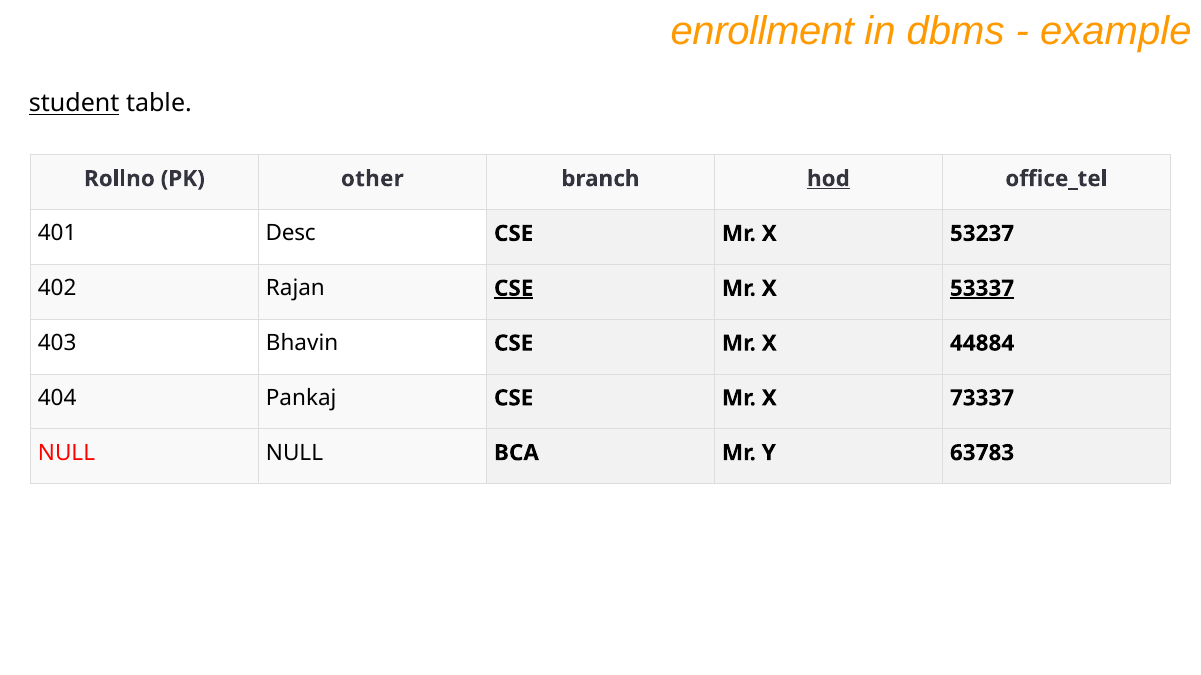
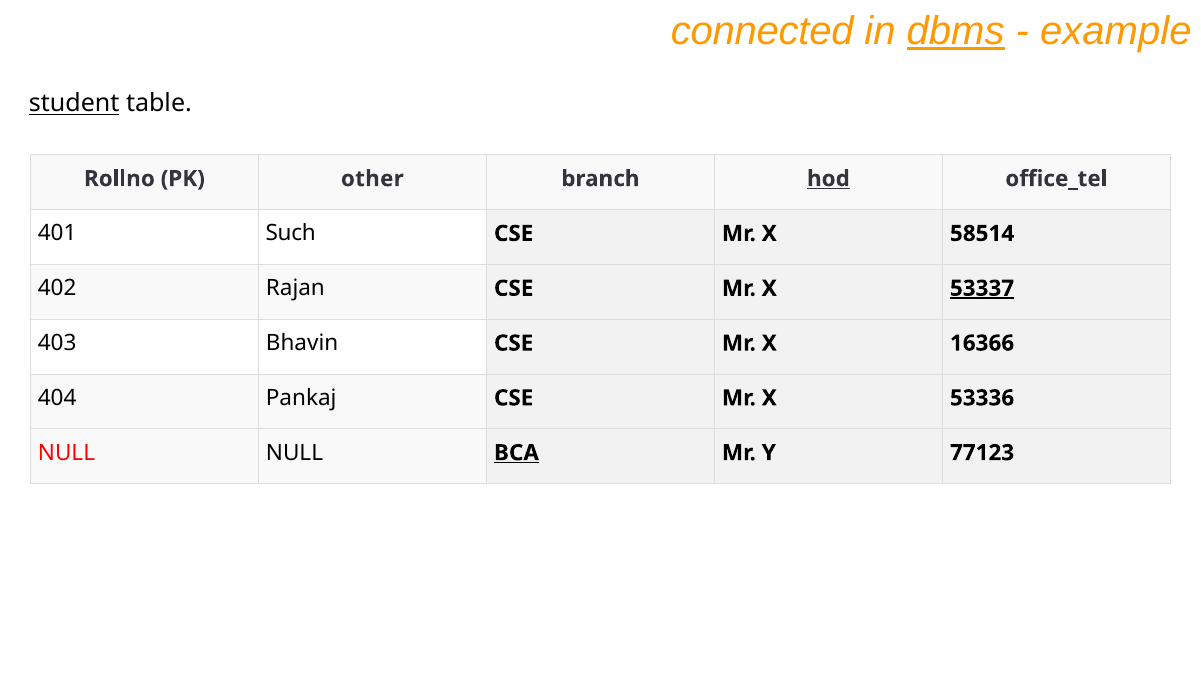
enrollment: enrollment -> connected
dbms underline: none -> present
Desc: Desc -> Such
53237: 53237 -> 58514
CSE at (514, 289) underline: present -> none
44884: 44884 -> 16366
73337: 73337 -> 53336
BCA underline: none -> present
63783: 63783 -> 77123
